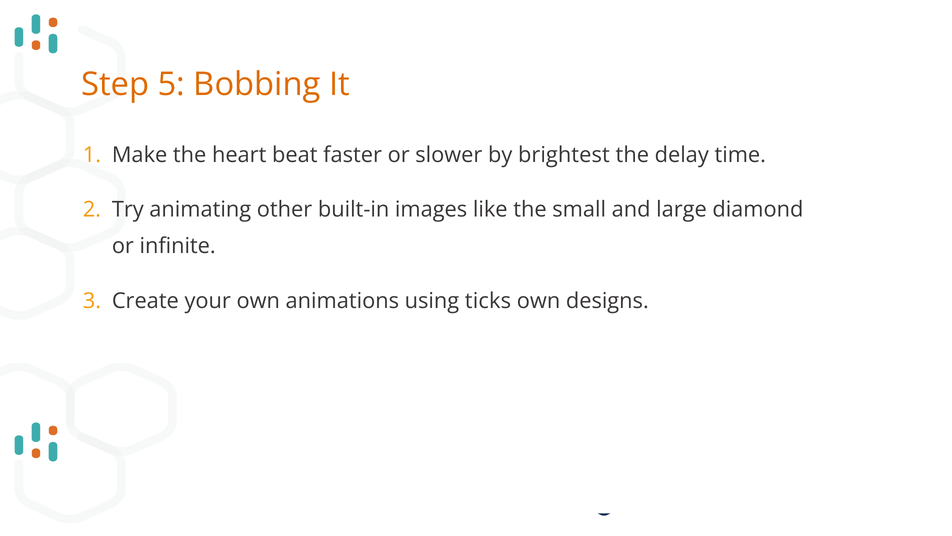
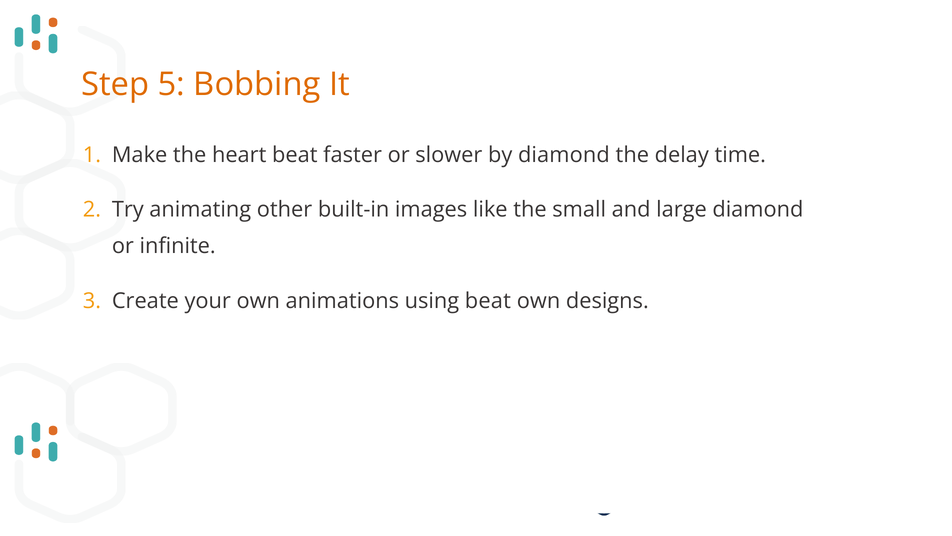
by brightest: brightest -> diamond
using ticks: ticks -> beat
